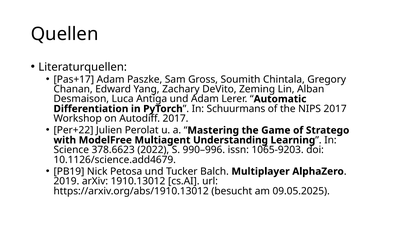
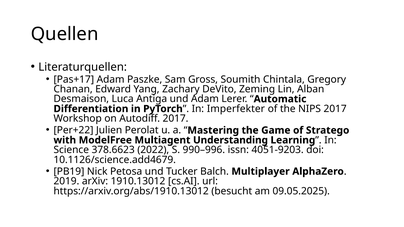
Schuurmans: Schuurmans -> Imperfekter
1065-9203: 1065-9203 -> 4051-9203
